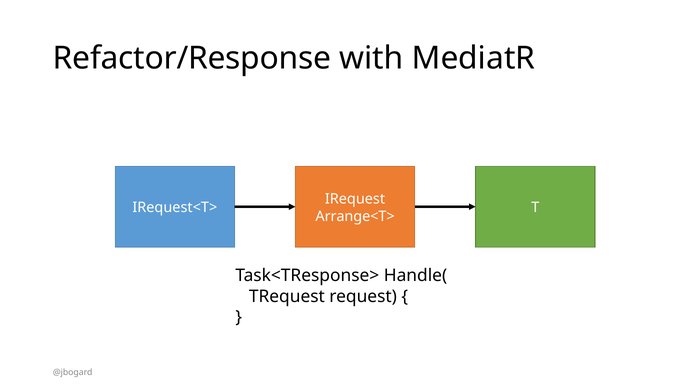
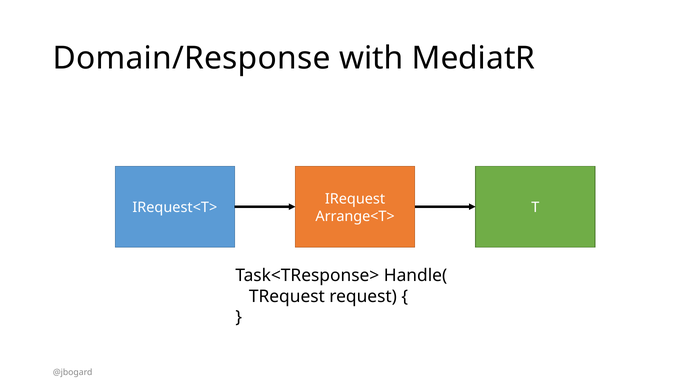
Refactor/Response: Refactor/Response -> Domain/Response
